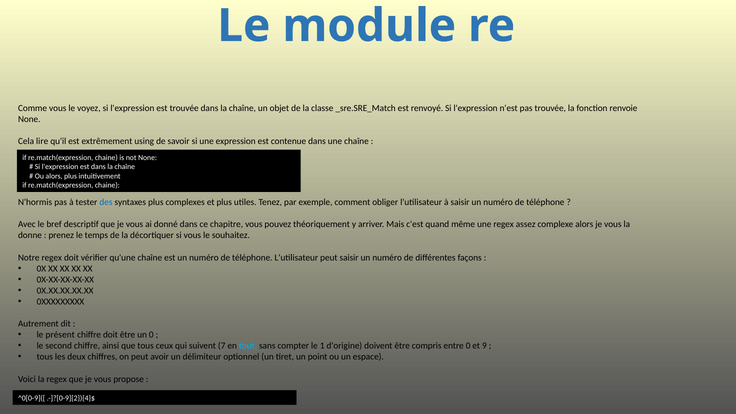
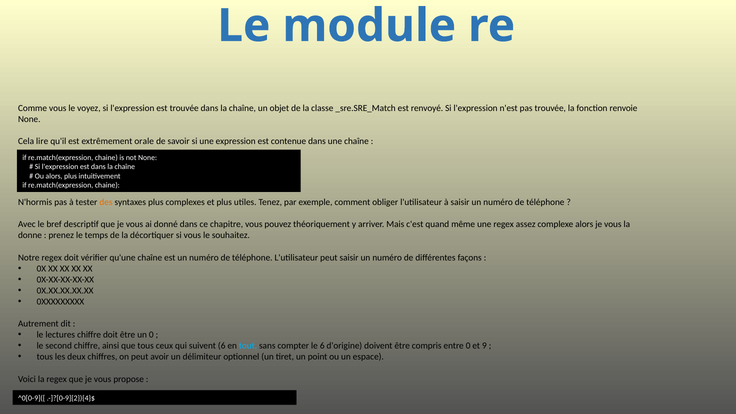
using: using -> orale
des colour: blue -> orange
présent: présent -> lectures
suivent 7: 7 -> 6
le 1: 1 -> 6
